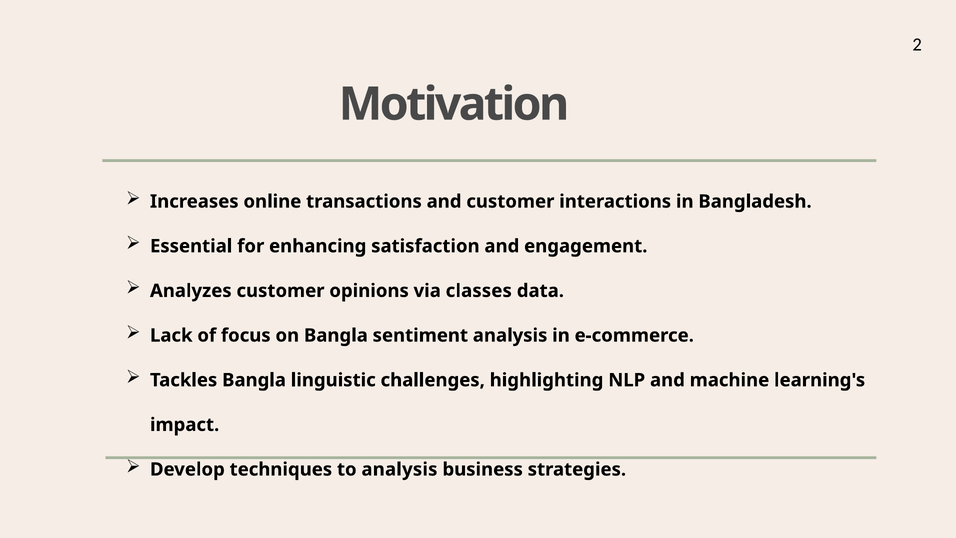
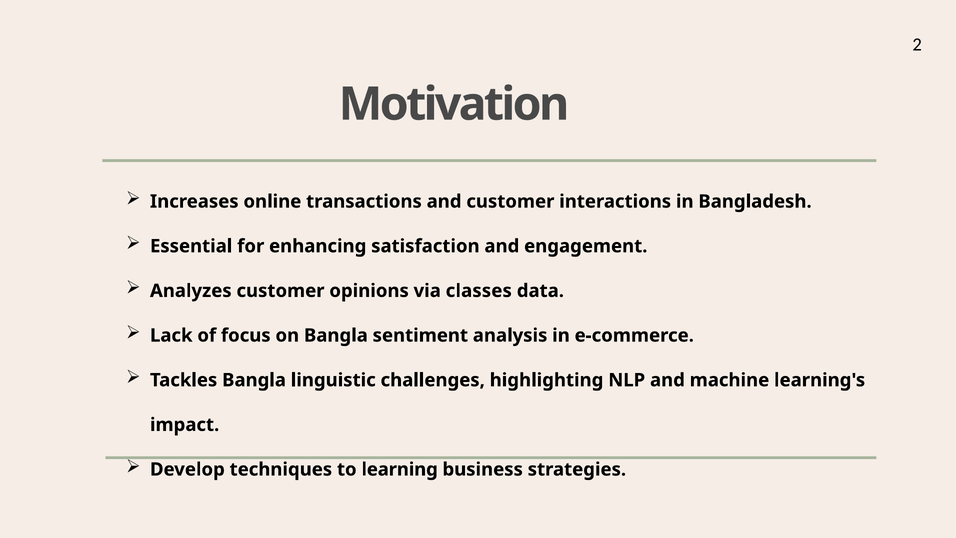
to analysis: analysis -> learning
